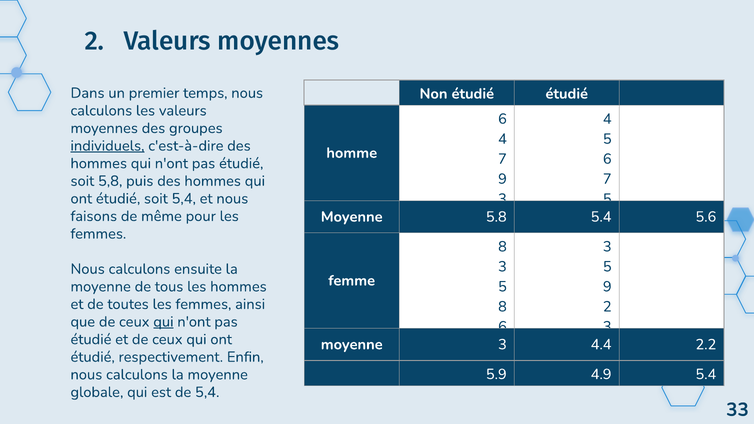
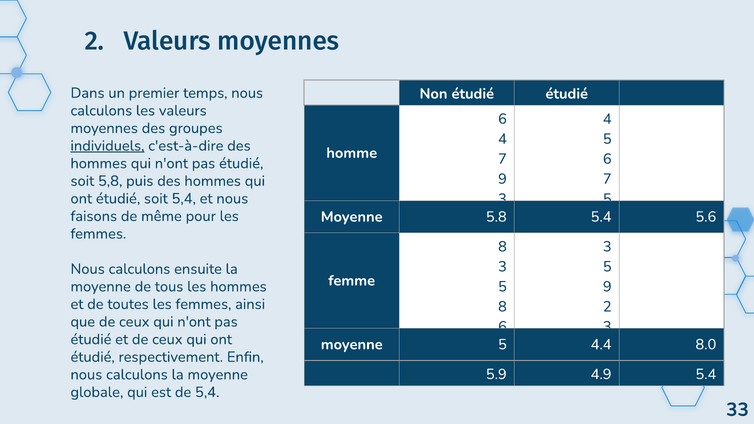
qui at (163, 322) underline: present -> none
moyenne 3: 3 -> 5
2.2: 2.2 -> 8.0
